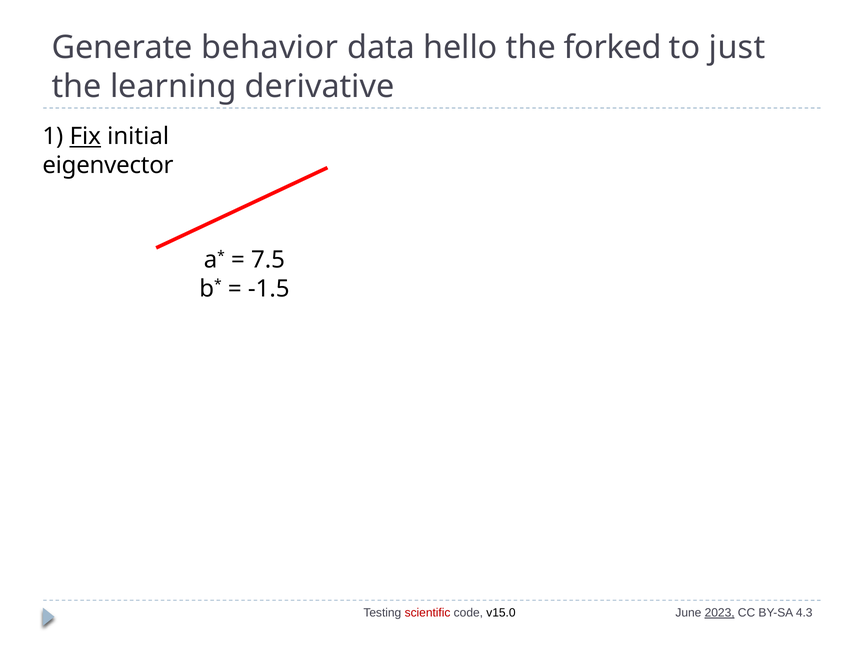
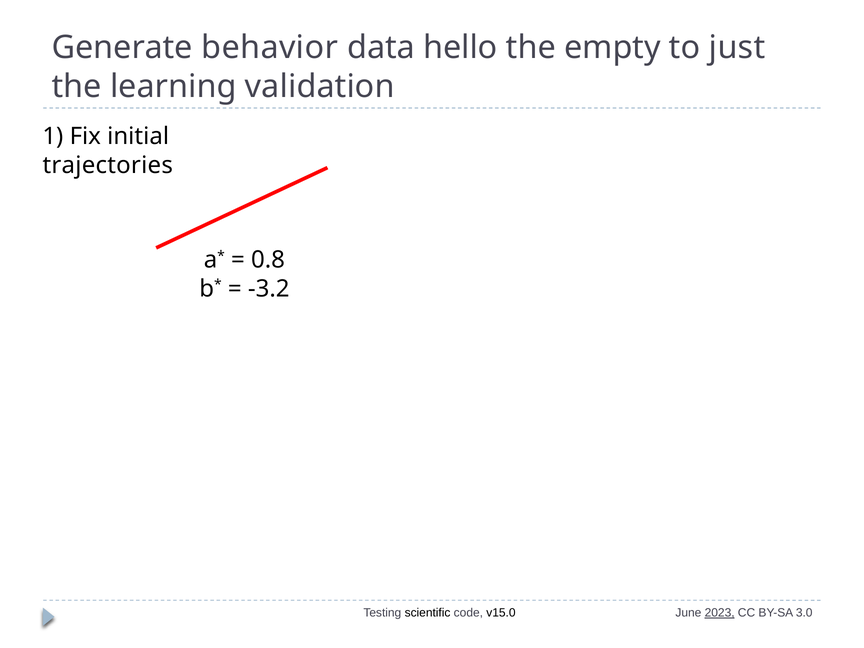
forked: forked -> empty
derivative: derivative -> validation
Fix underline: present -> none
eigenvector: eigenvector -> trajectories
7.5: 7.5 -> 0.8
-1.5: -1.5 -> -3.2
scientific colour: red -> black
4.3: 4.3 -> 3.0
